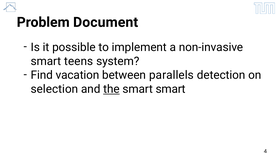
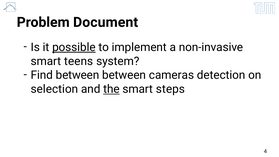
possible underline: none -> present
Find vacation: vacation -> between
parallels: parallels -> cameras
smart smart: smart -> steps
